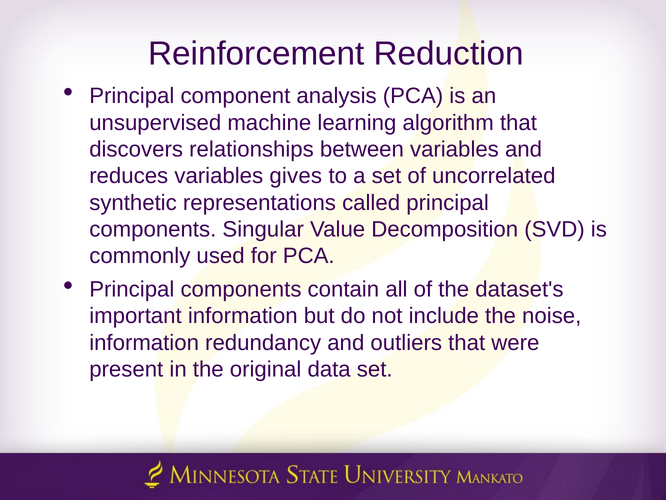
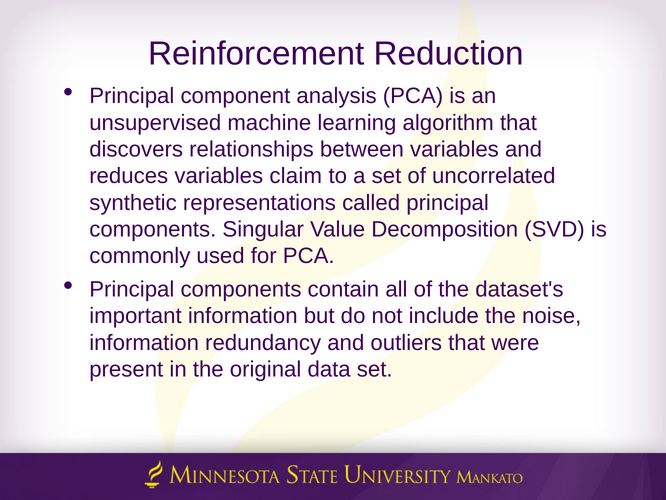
gives: gives -> claim
